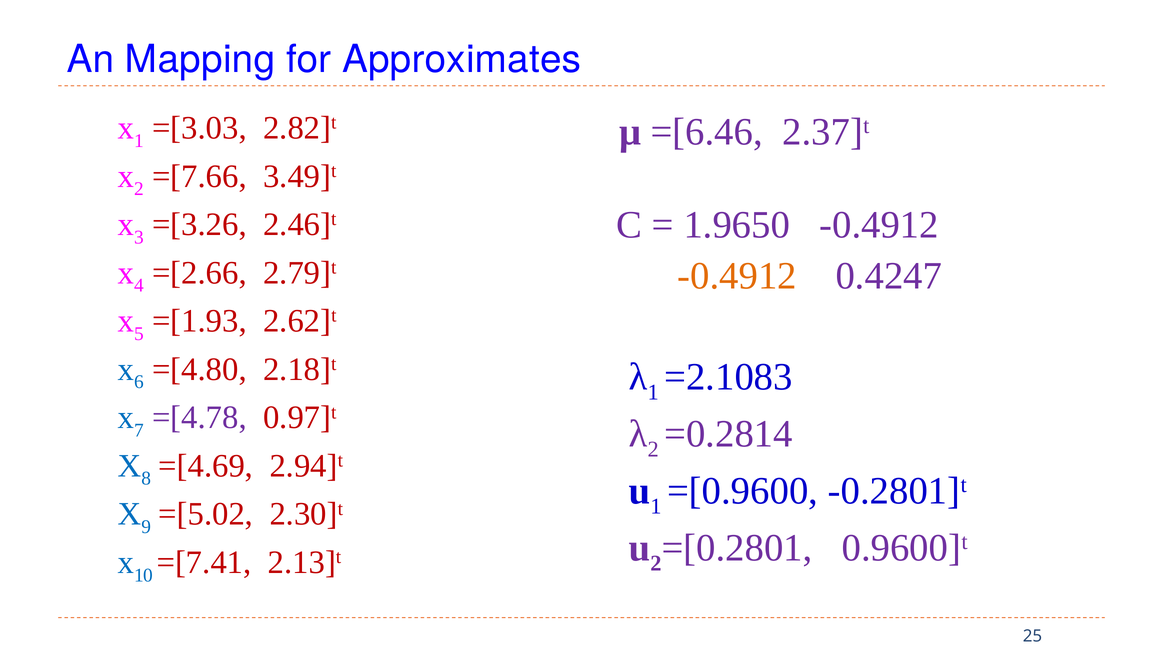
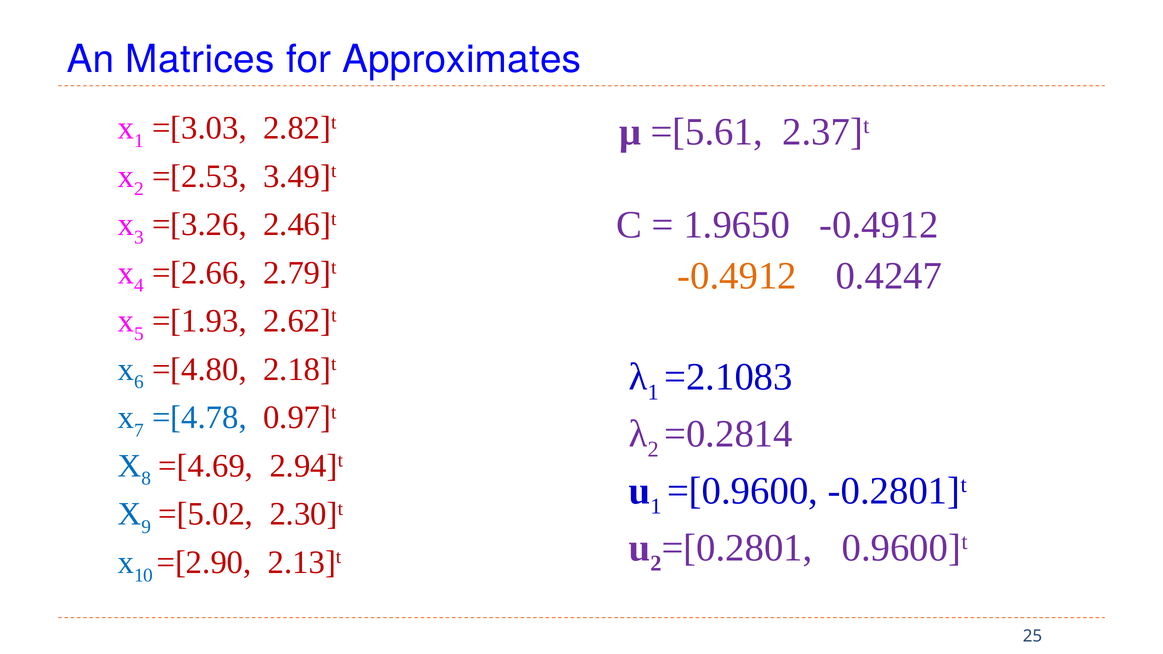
Mapping: Mapping -> Matrices
=[6.46: =[6.46 -> =[5.61
=[7.66: =[7.66 -> =[2.53
=[4.78 colour: purple -> blue
=[7.41: =[7.41 -> =[2.90
